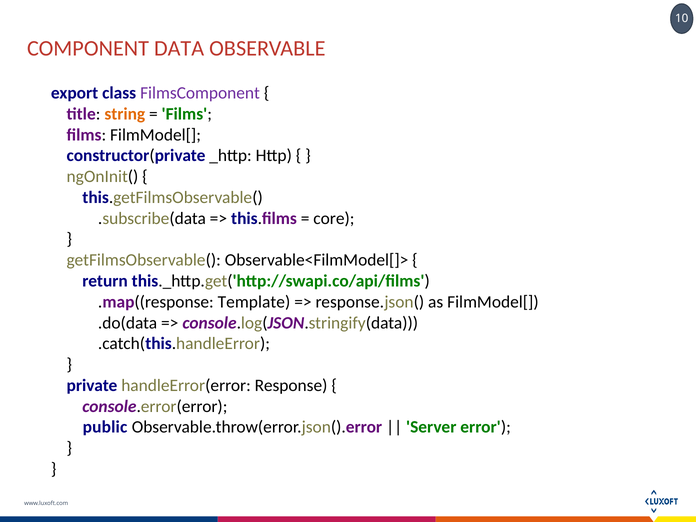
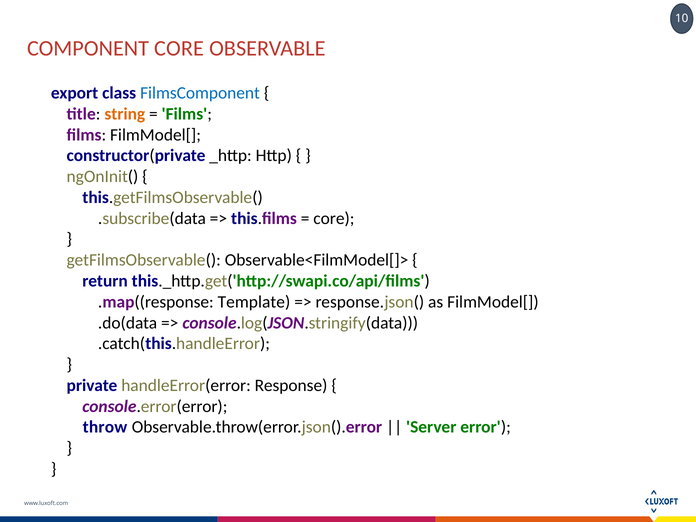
COMPONENT DATA: DATA -> CORE
FilmsComponent colour: purple -> blue
public: public -> throw
